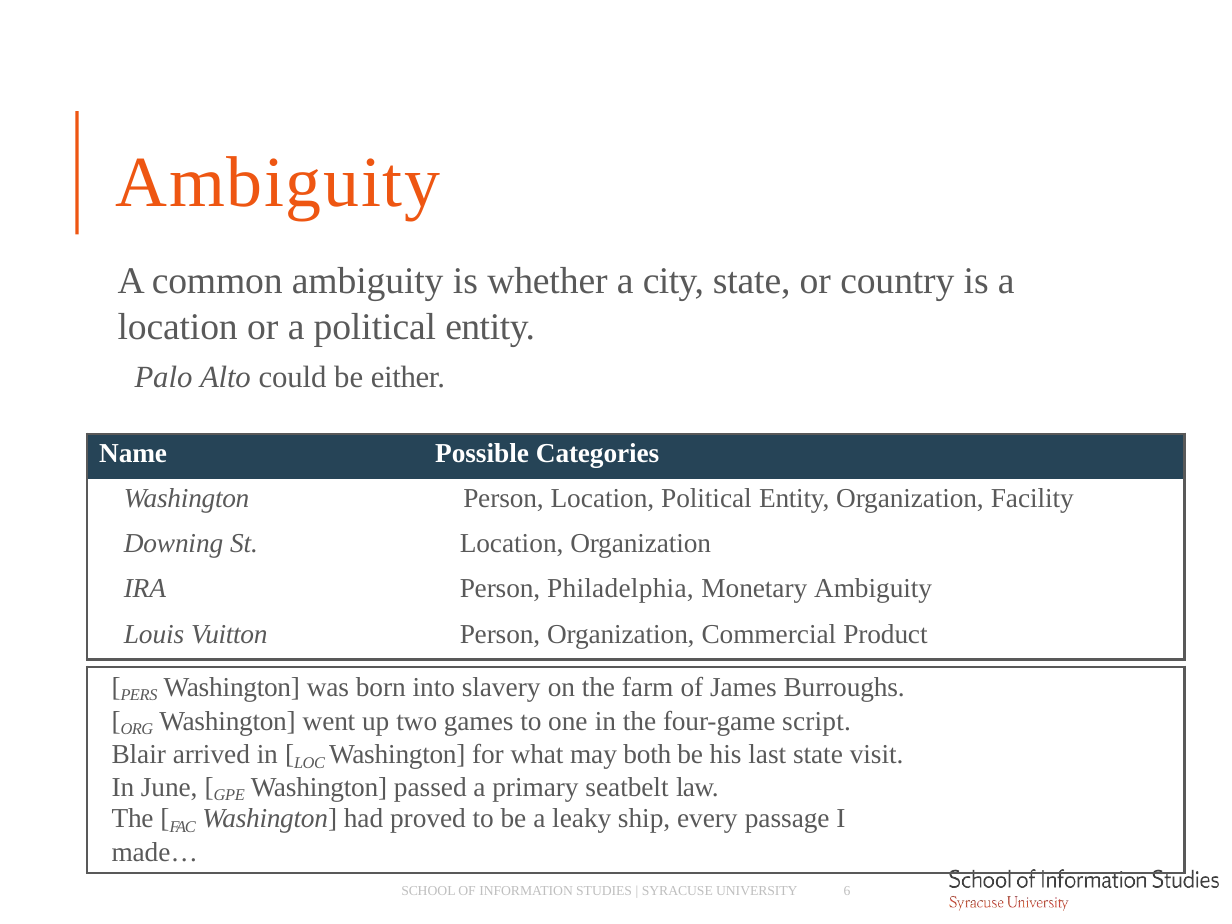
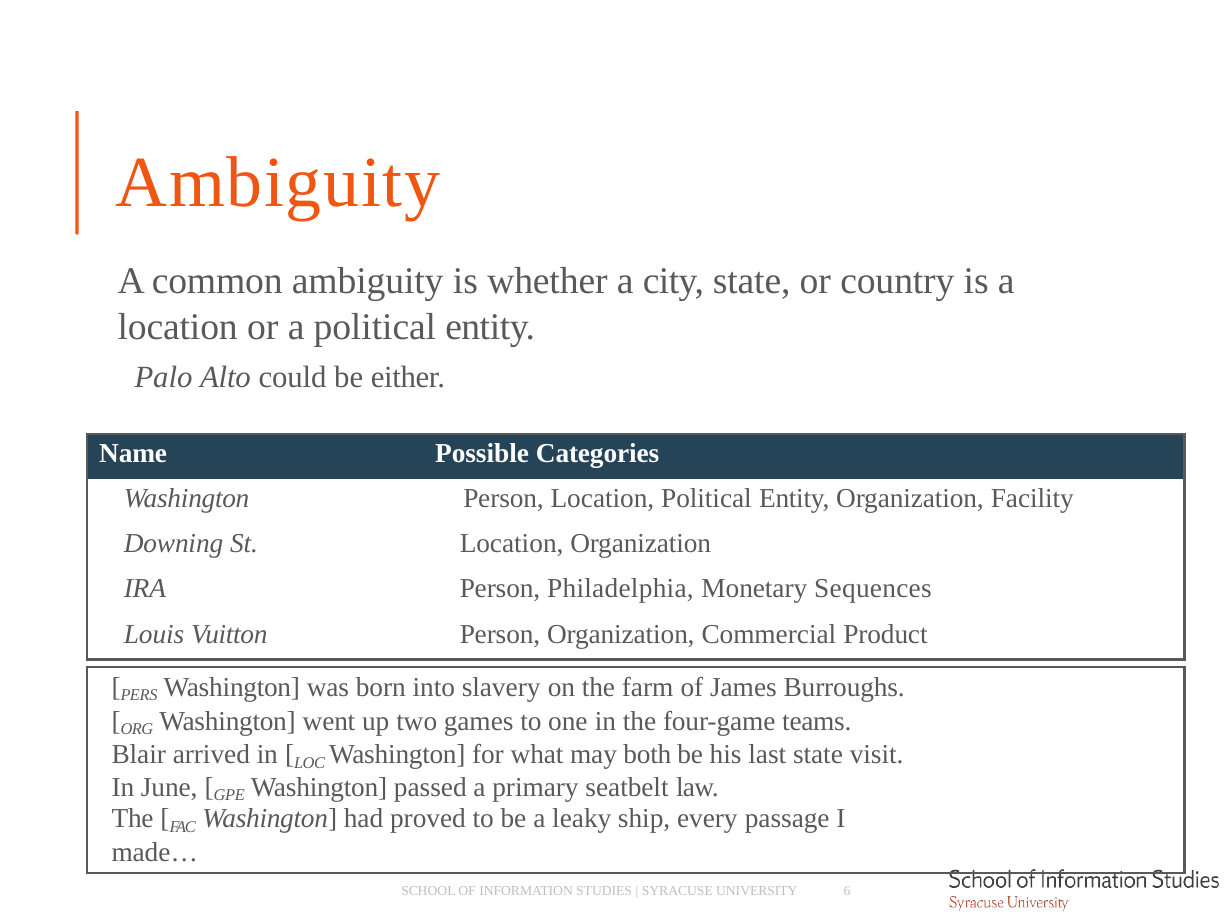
Monetary Ambiguity: Ambiguity -> Sequences
script: script -> teams
